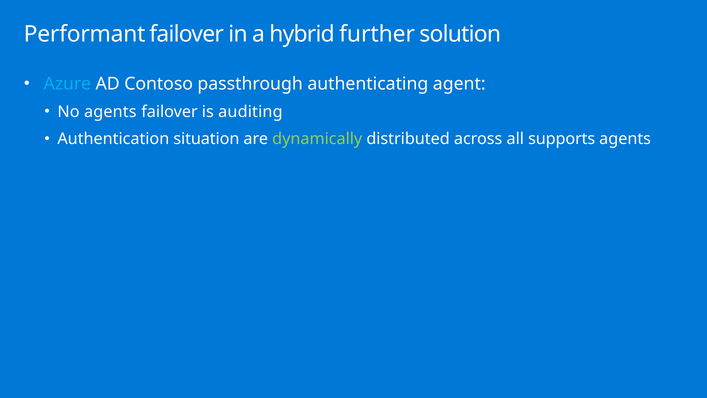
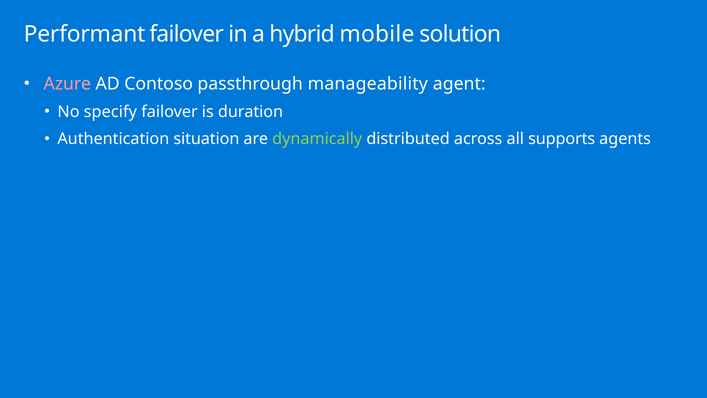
further: further -> mobile
Azure colour: light blue -> pink
authenticating: authenticating -> manageability
No agents: agents -> specify
auditing: auditing -> duration
